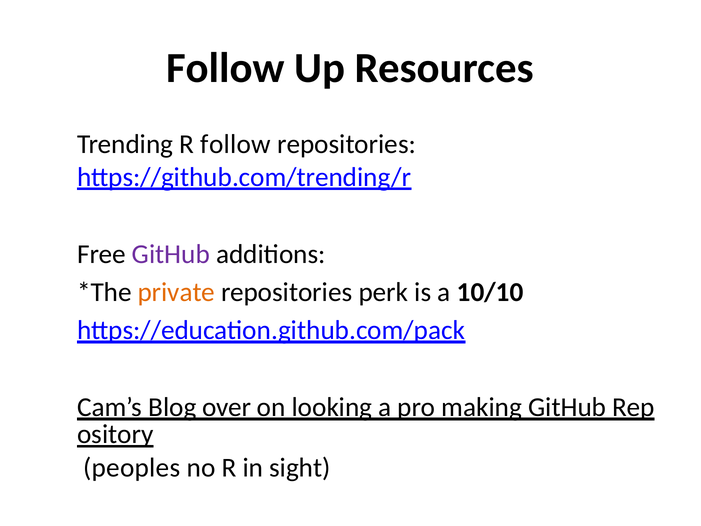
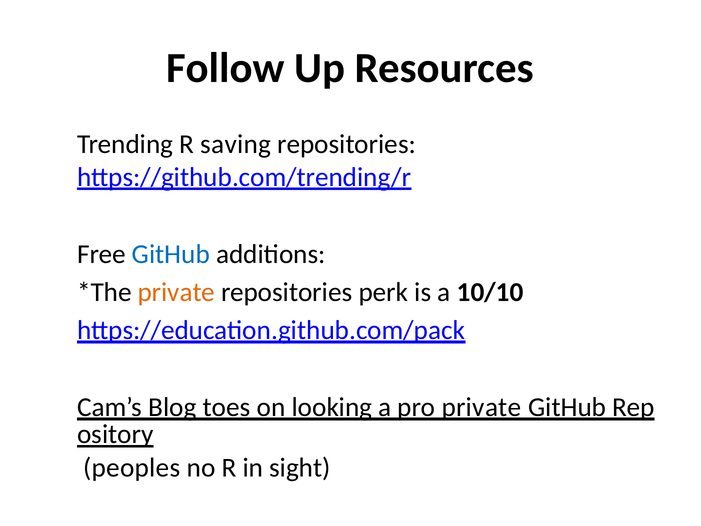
R follow: follow -> saving
GitHub at (171, 254) colour: purple -> blue
over: over -> toes
pro making: making -> private
